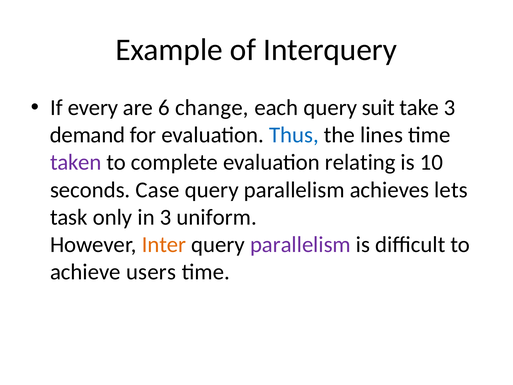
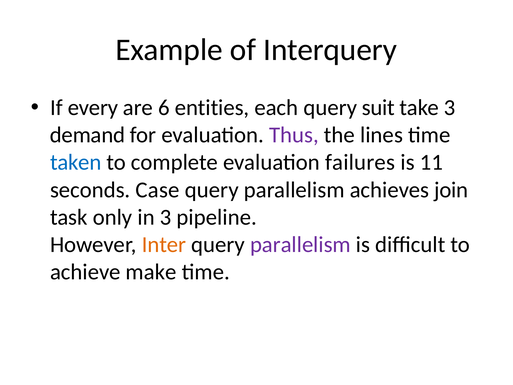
change: change -> entities
Thus colour: blue -> purple
taken colour: purple -> blue
relating: relating -> failures
10: 10 -> 11
lets: lets -> join
uniform: uniform -> pipeline
users: users -> make
